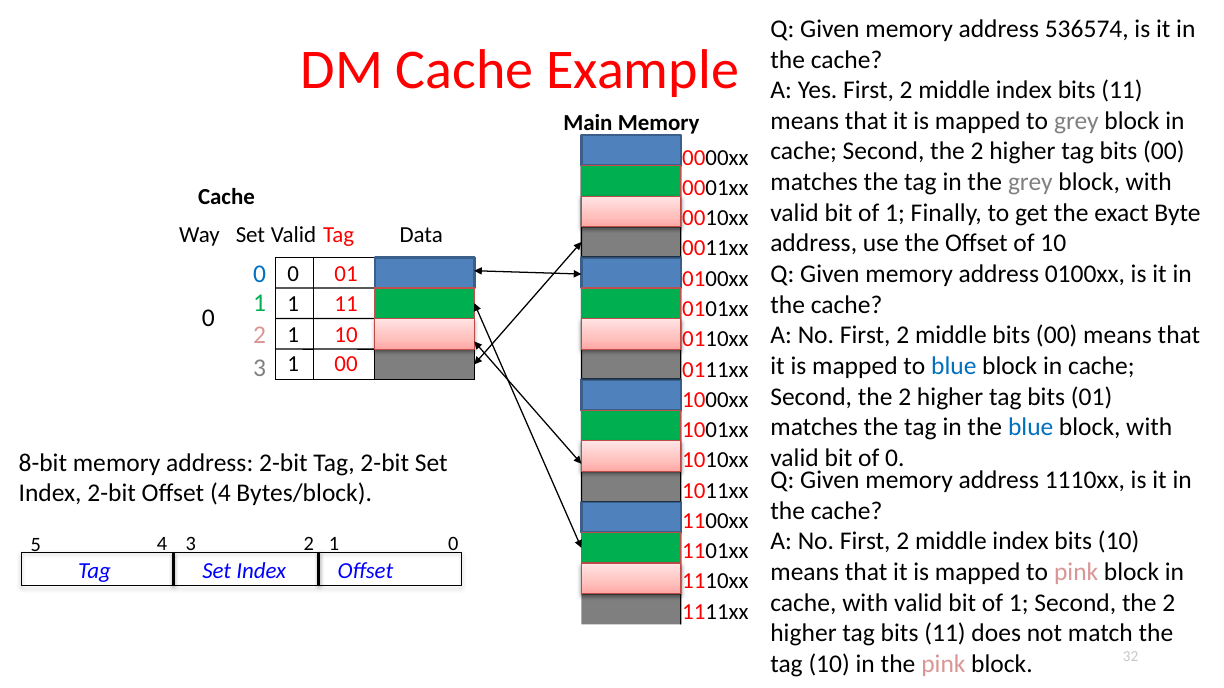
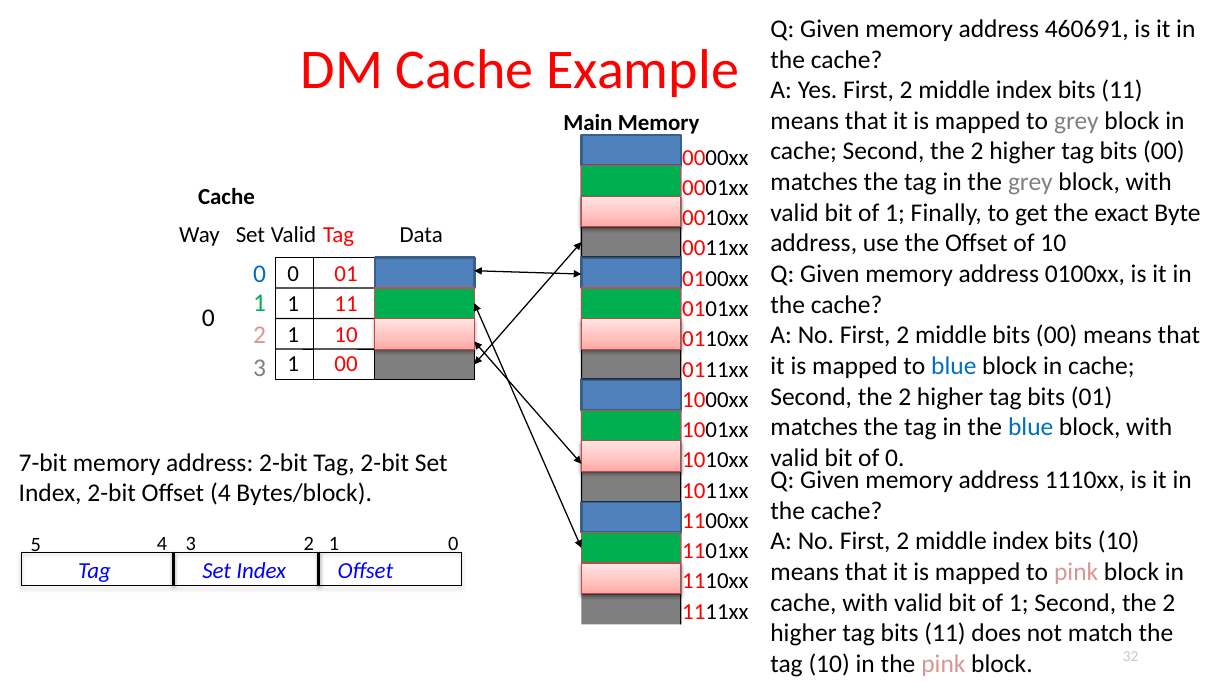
536574: 536574 -> 460691
8-bit: 8-bit -> 7-bit
